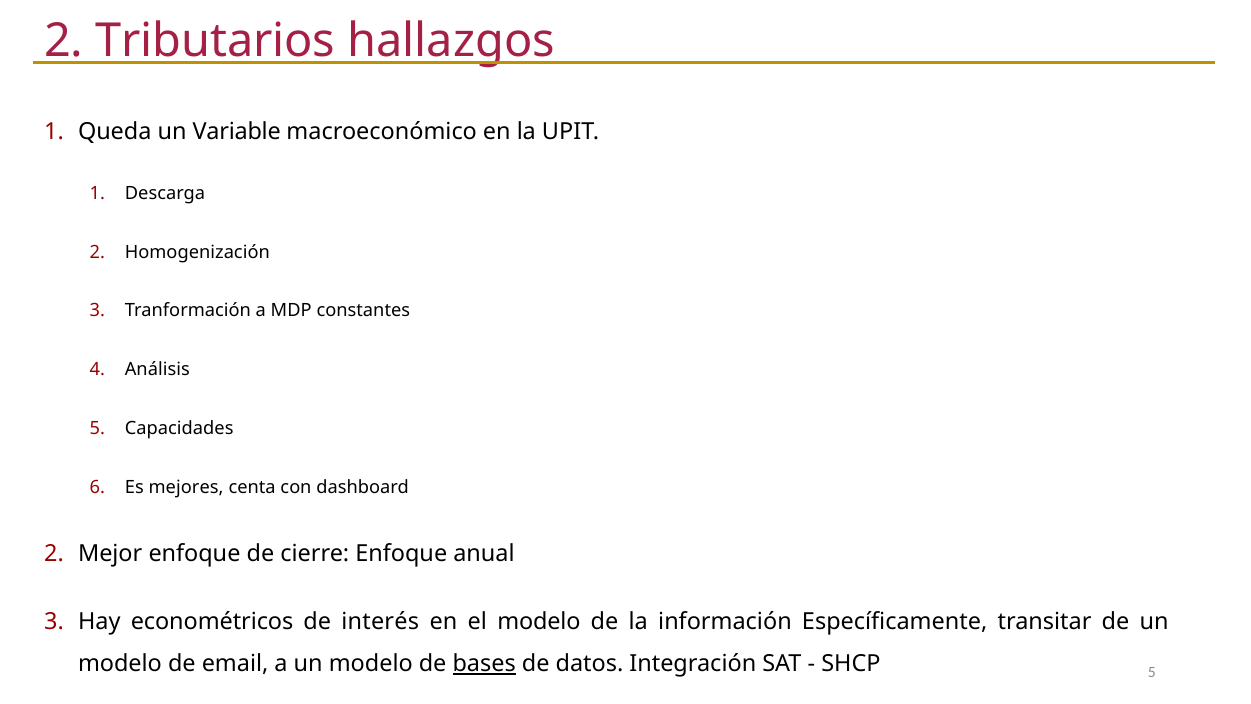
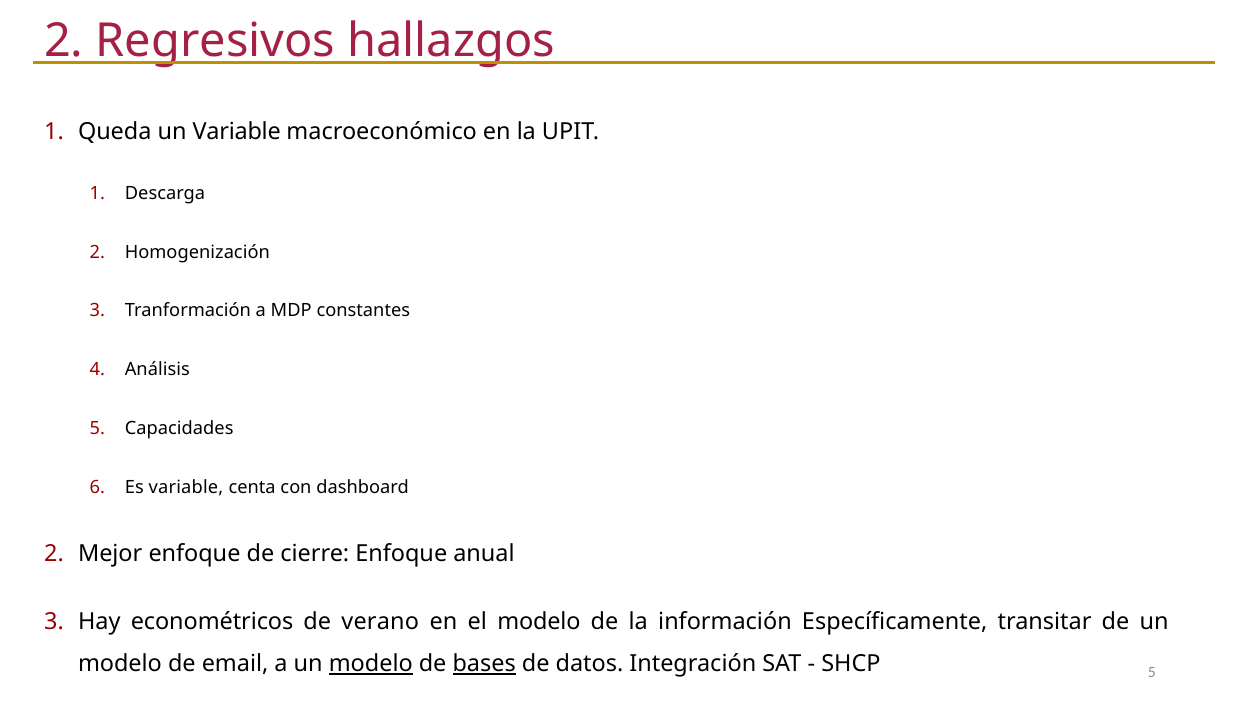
Tributarios: Tributarios -> Regresivos
Es mejores: mejores -> variable
interés: interés -> verano
modelo at (371, 664) underline: none -> present
